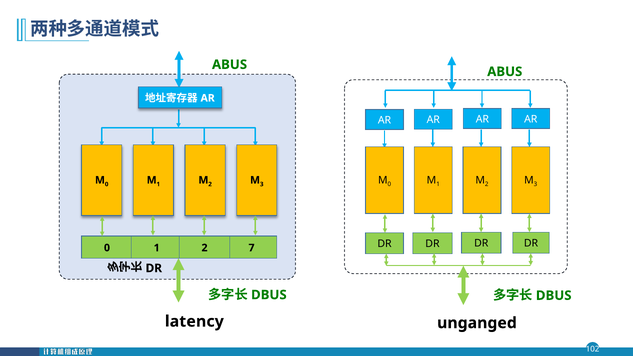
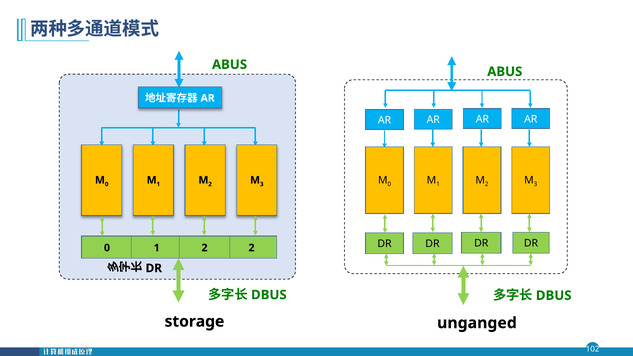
1 7: 7 -> 2
latency: latency -> storage
